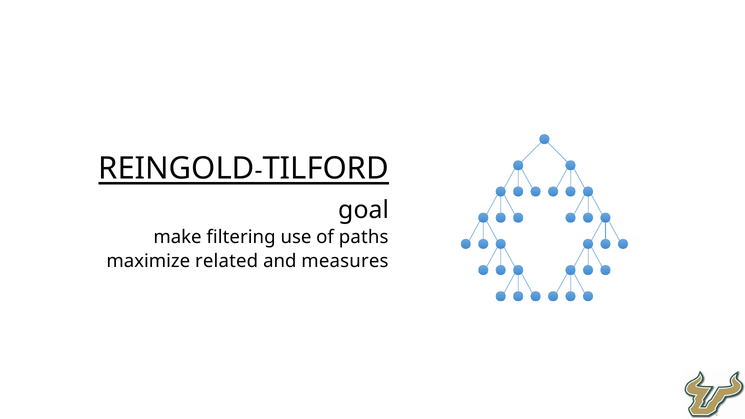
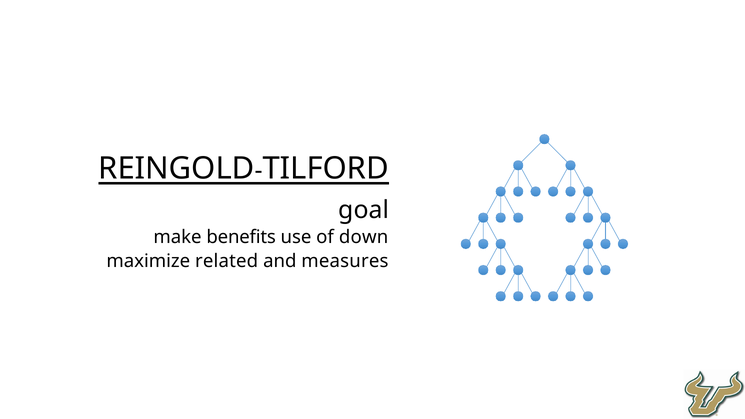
filtering: filtering -> benefits
paths: paths -> down
